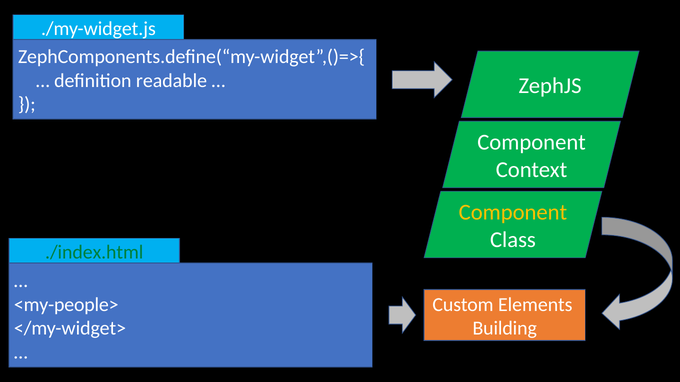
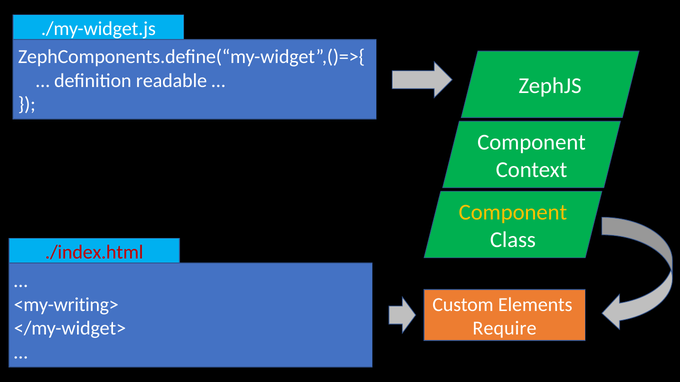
./index.html colour: green -> red
<my-people>: <my-people> -> <my-writing>
Building: Building -> Require
